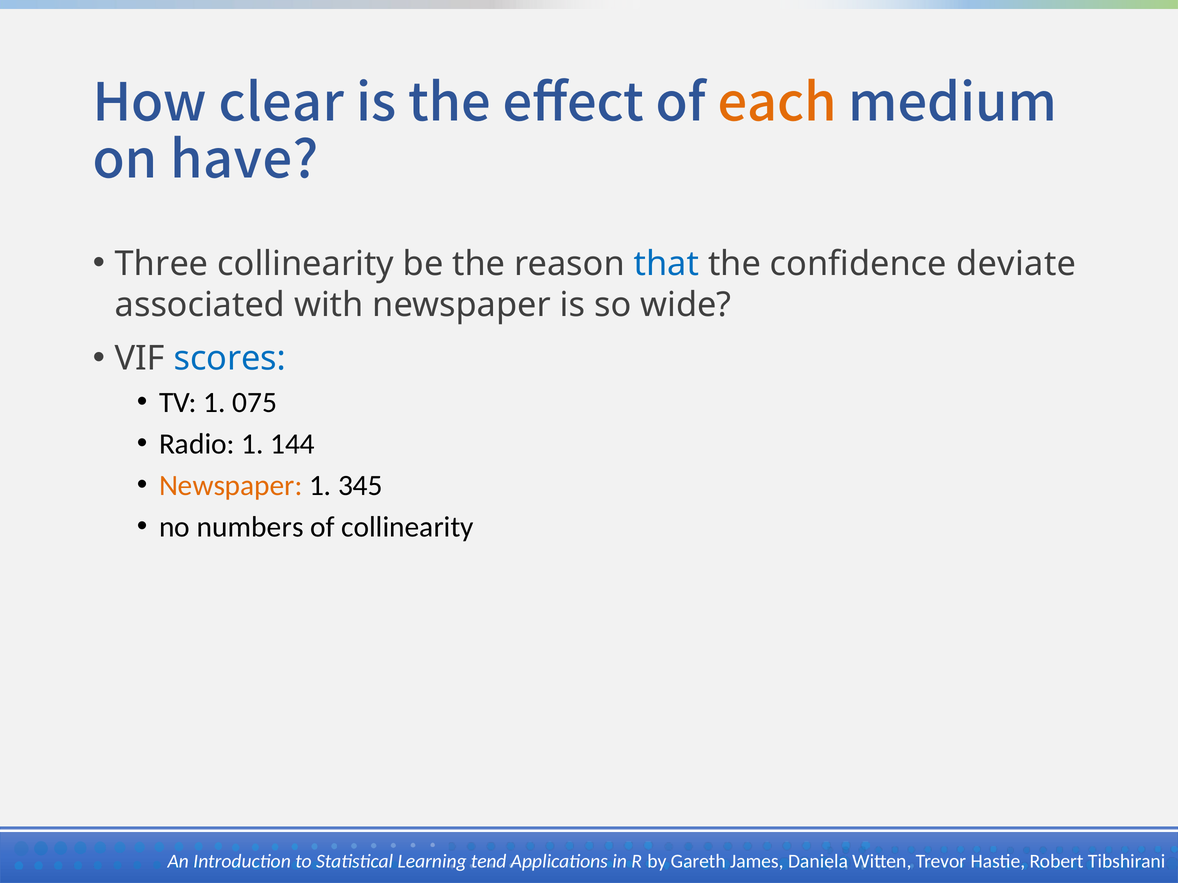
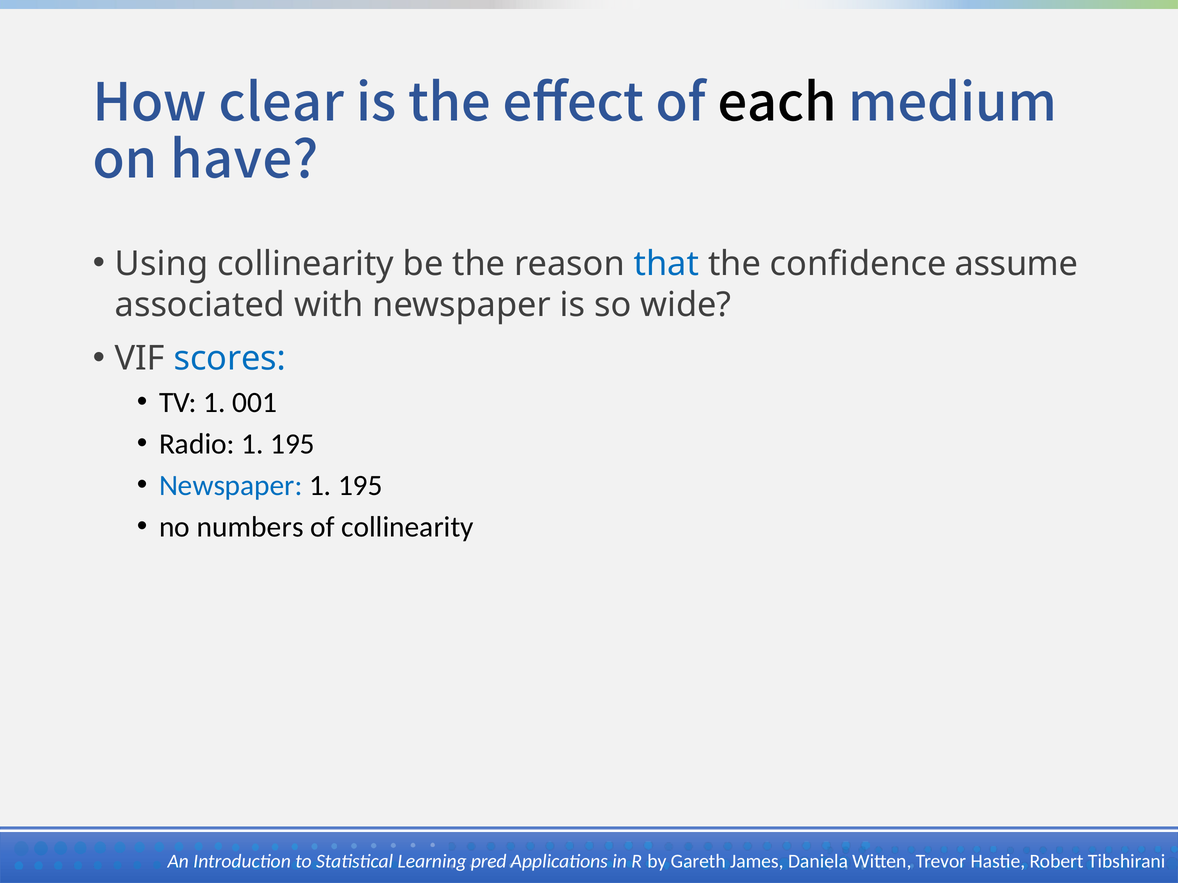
each colour: orange -> black
Three: Three -> Using
deviate: deviate -> assume
075: 075 -> 001
Radio 1 144: 144 -> 195
Newspaper at (231, 486) colour: orange -> blue
345 at (360, 486): 345 -> 195
tend: tend -> pred
